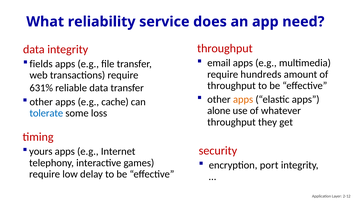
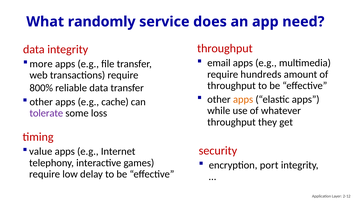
reliability: reliability -> randomly
fields: fields -> more
631%: 631% -> 800%
alone: alone -> while
tolerate colour: blue -> purple
yours: yours -> value
